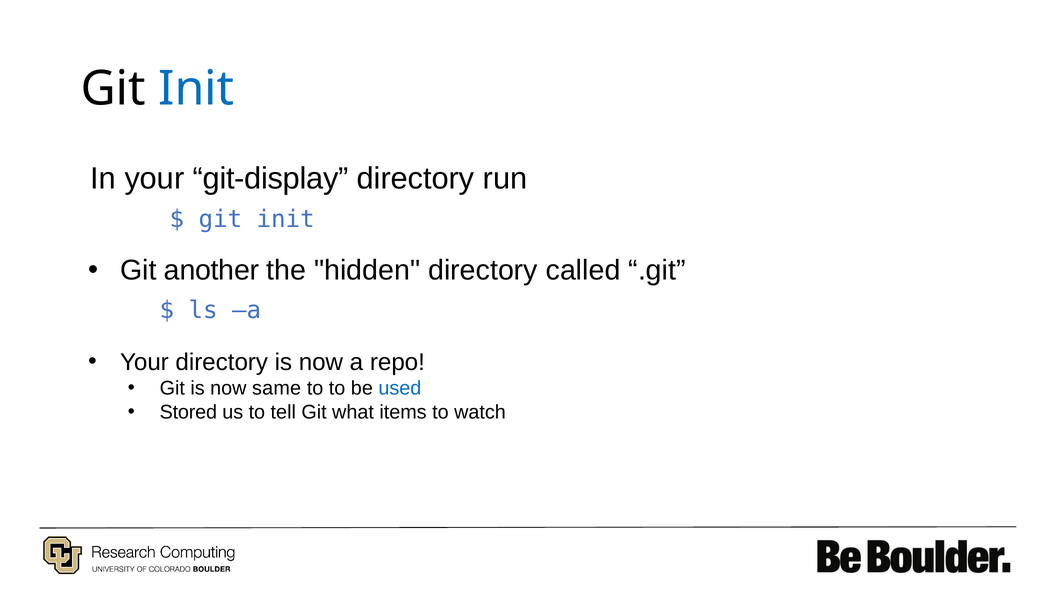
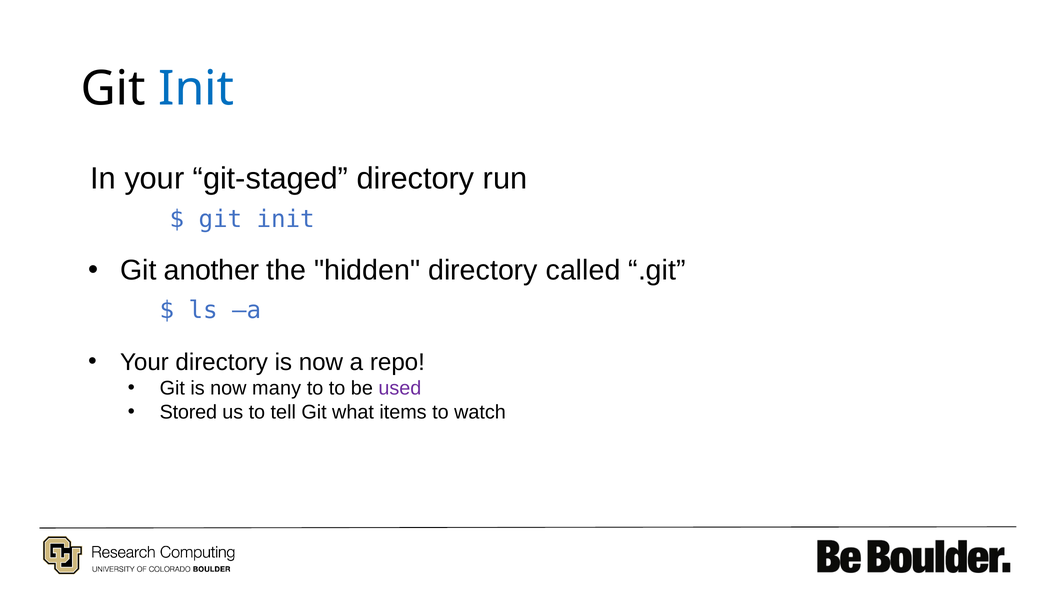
git-display: git-display -> git-staged
same: same -> many
used colour: blue -> purple
